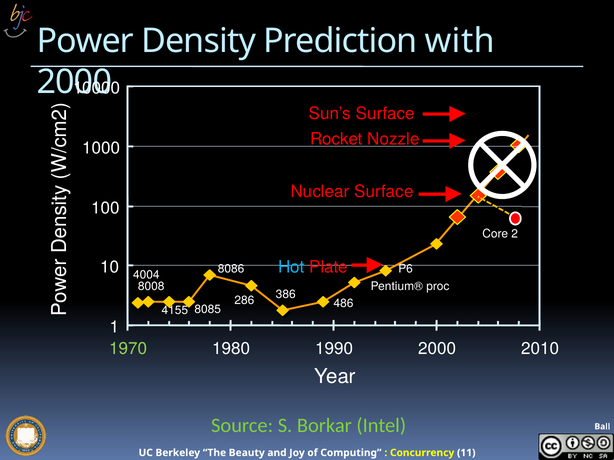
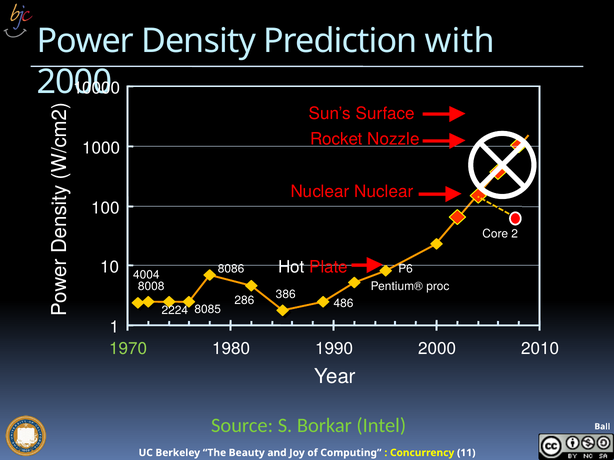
Nuclear Surface: Surface -> Nuclear
Hot colour: light blue -> white
4155: 4155 -> 2224
